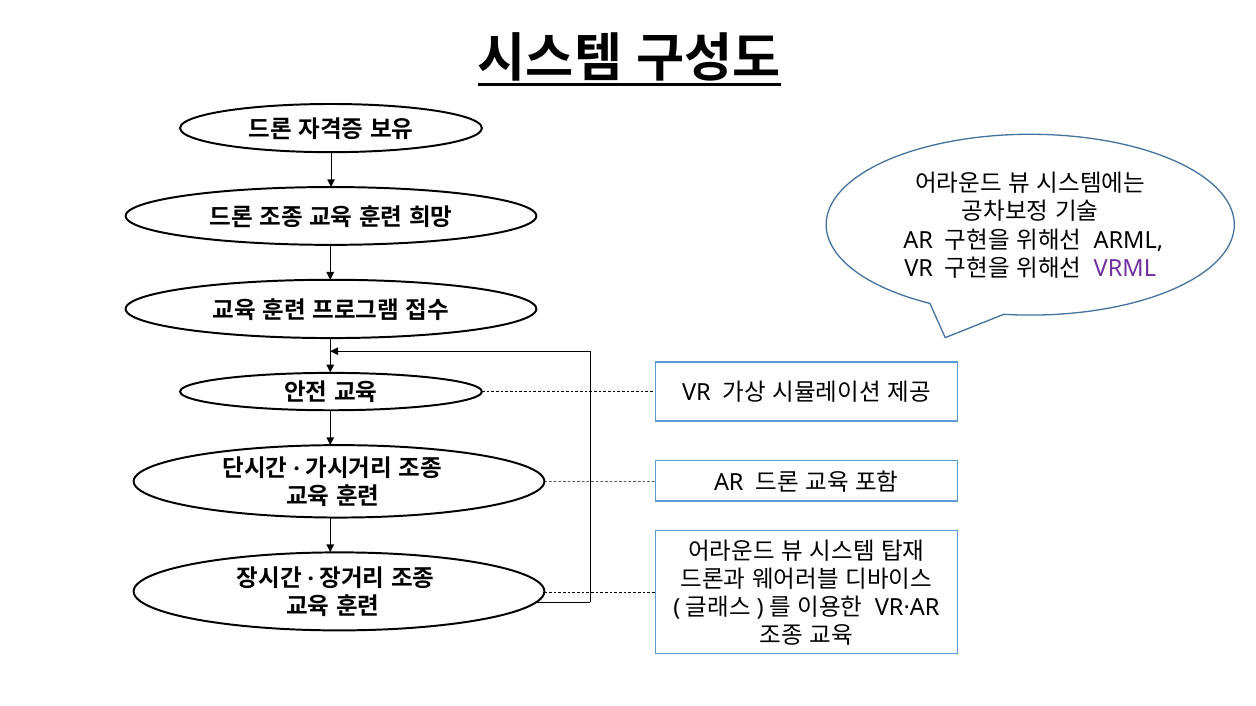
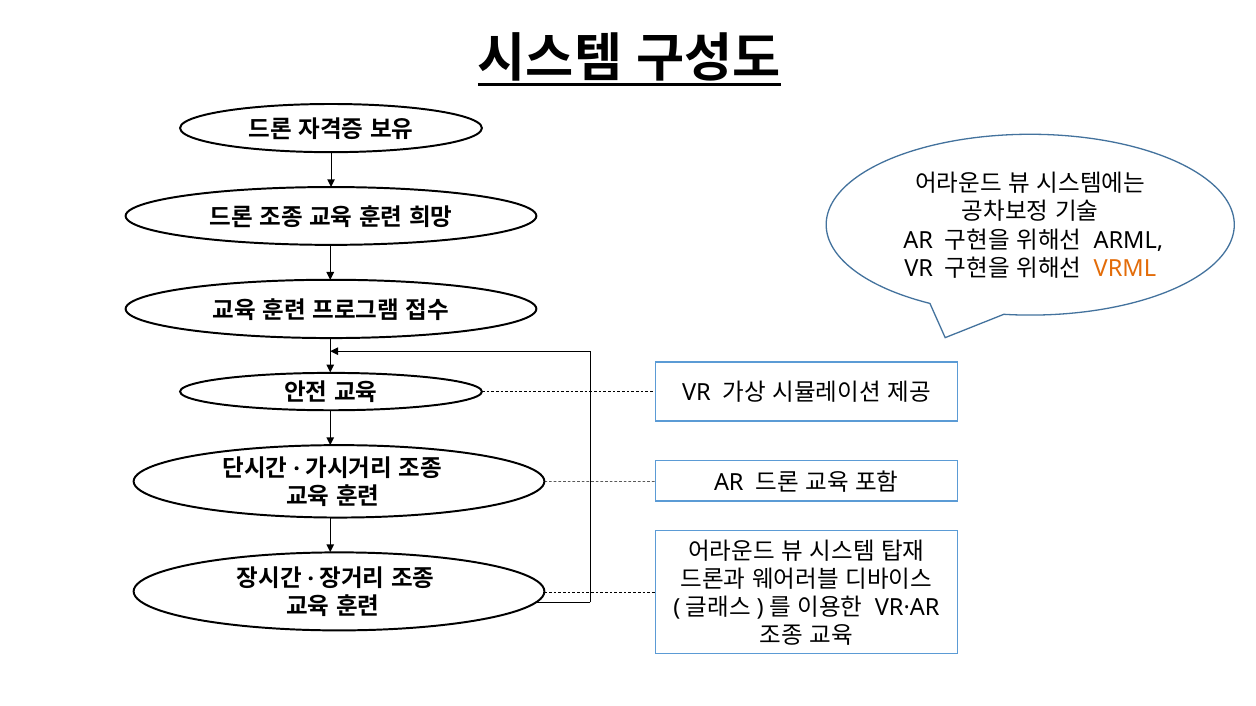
VRML colour: purple -> orange
